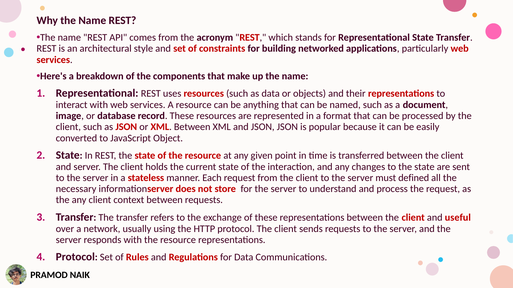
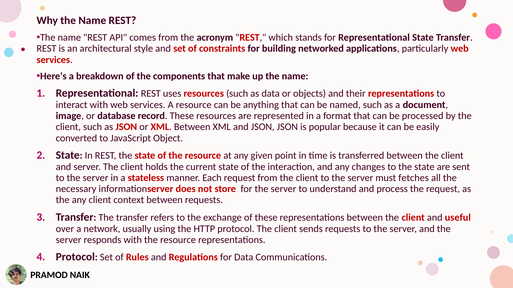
defined: defined -> fetches
